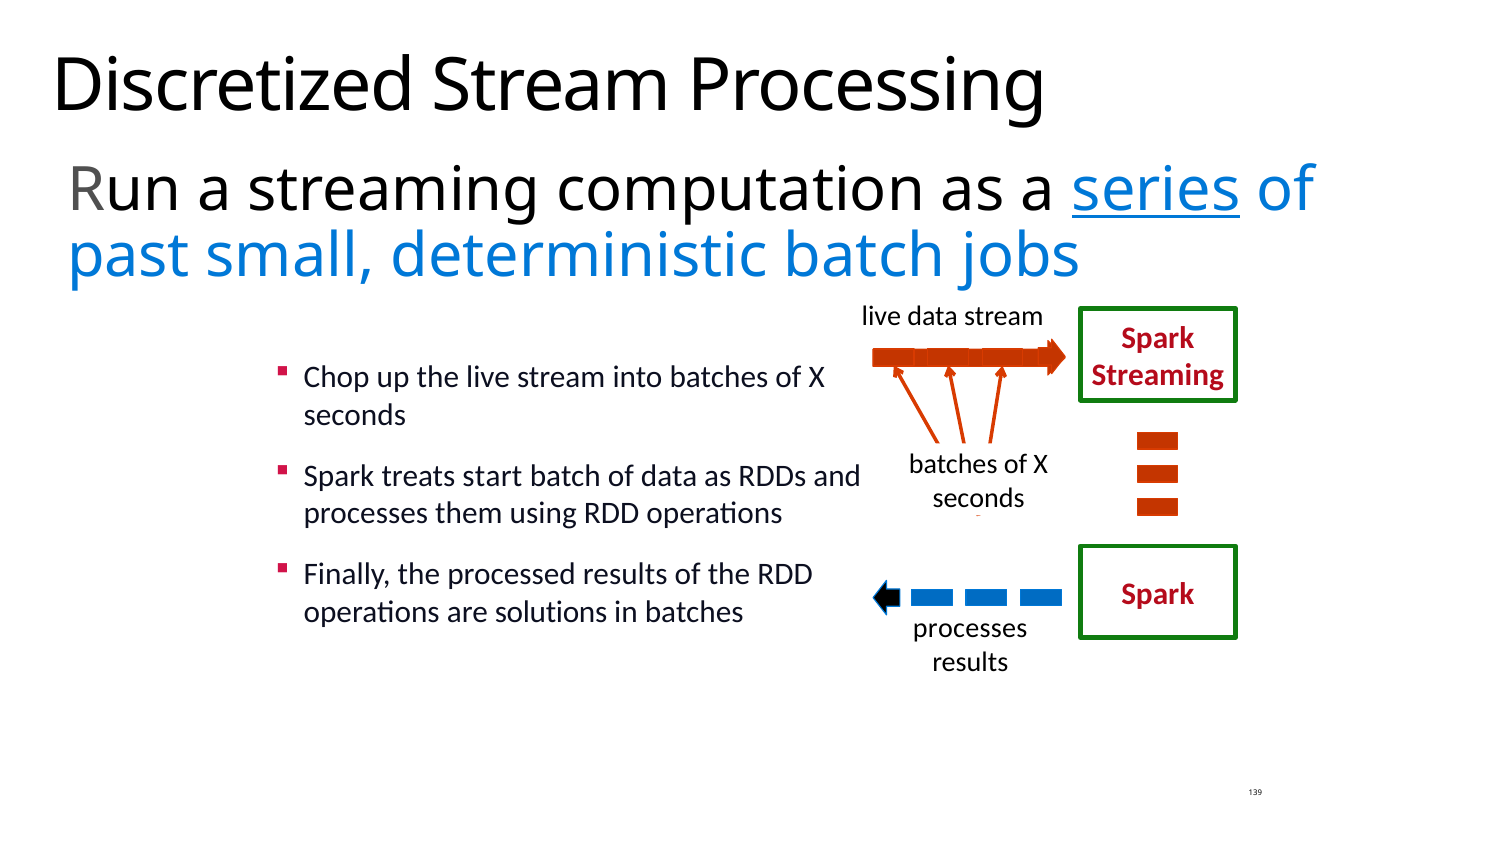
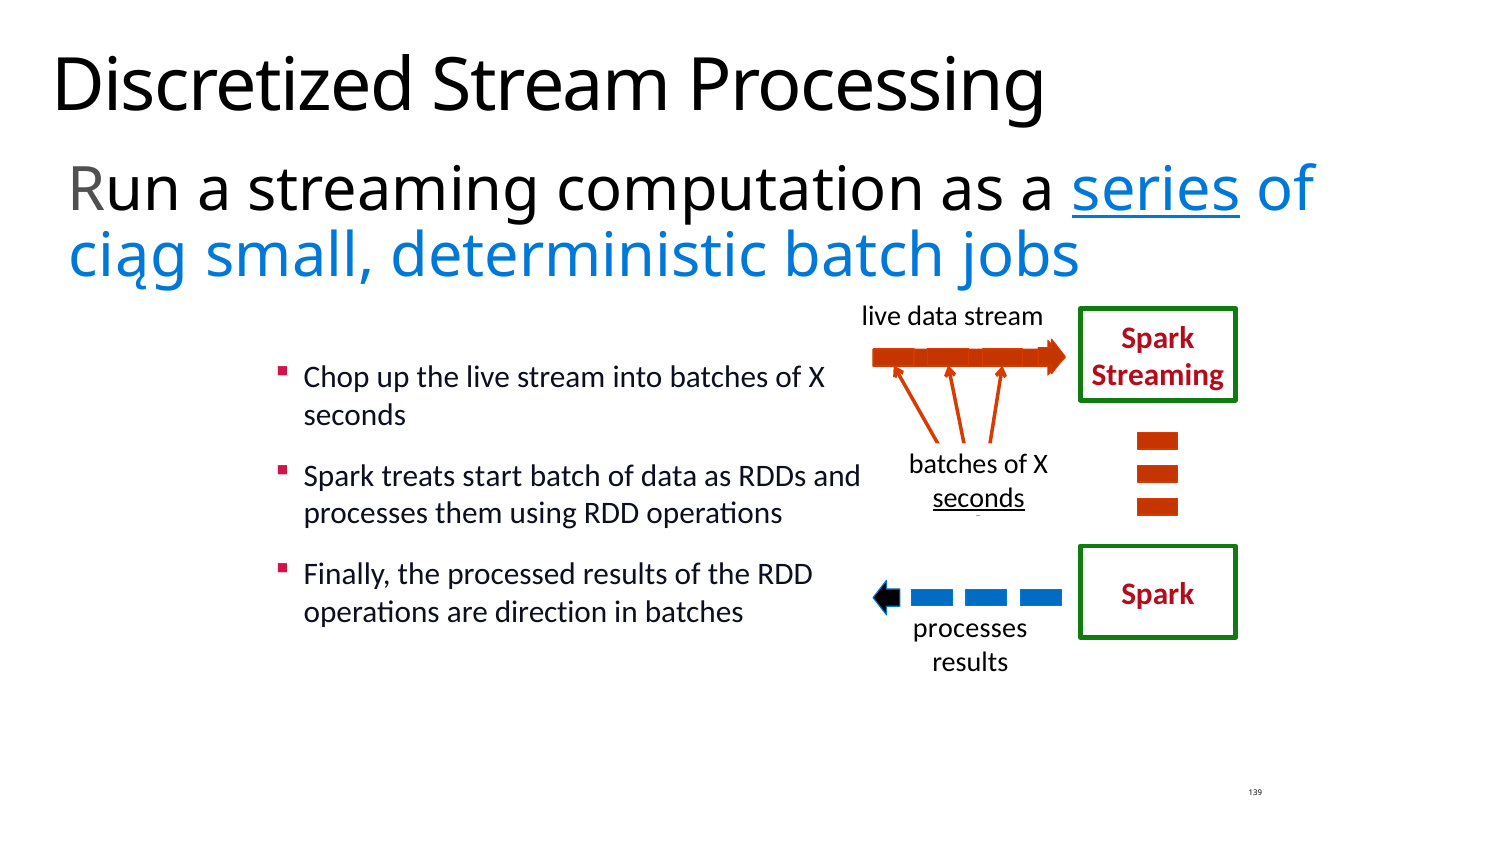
past: past -> ciąg
seconds at (979, 498) underline: none -> present
solutions: solutions -> direction
